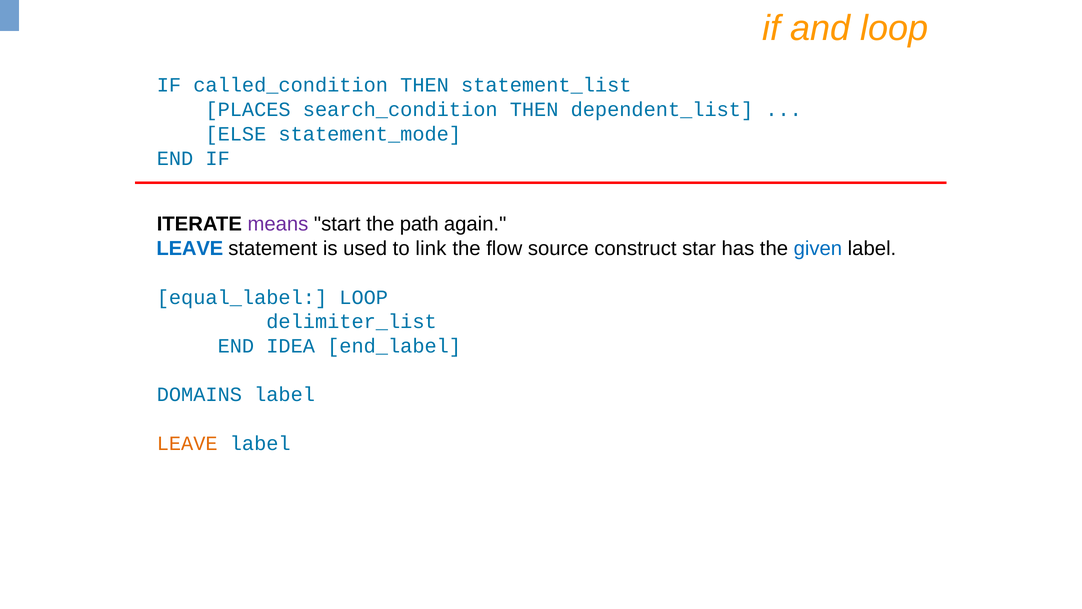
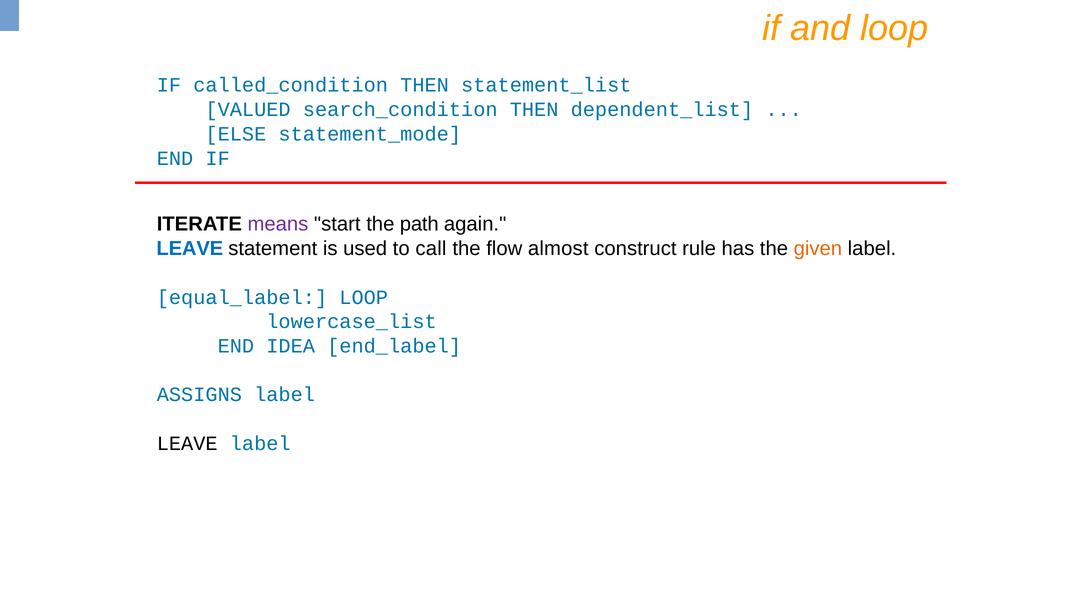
PLACES: PLACES -> VALUED
link: link -> call
source: source -> almost
star: star -> rule
given colour: blue -> orange
delimiter_list: delimiter_list -> lowercase_list
DOMAINS: DOMAINS -> ASSIGNS
LEAVE at (187, 443) colour: orange -> black
